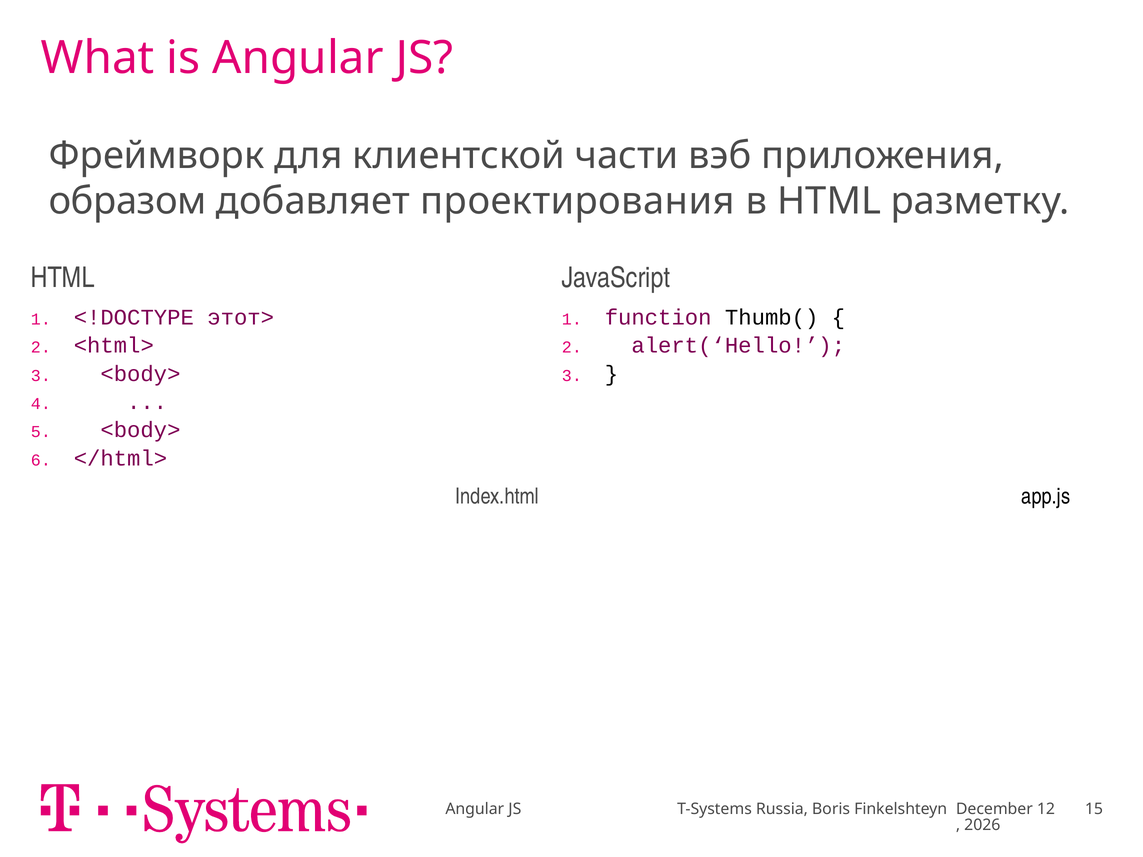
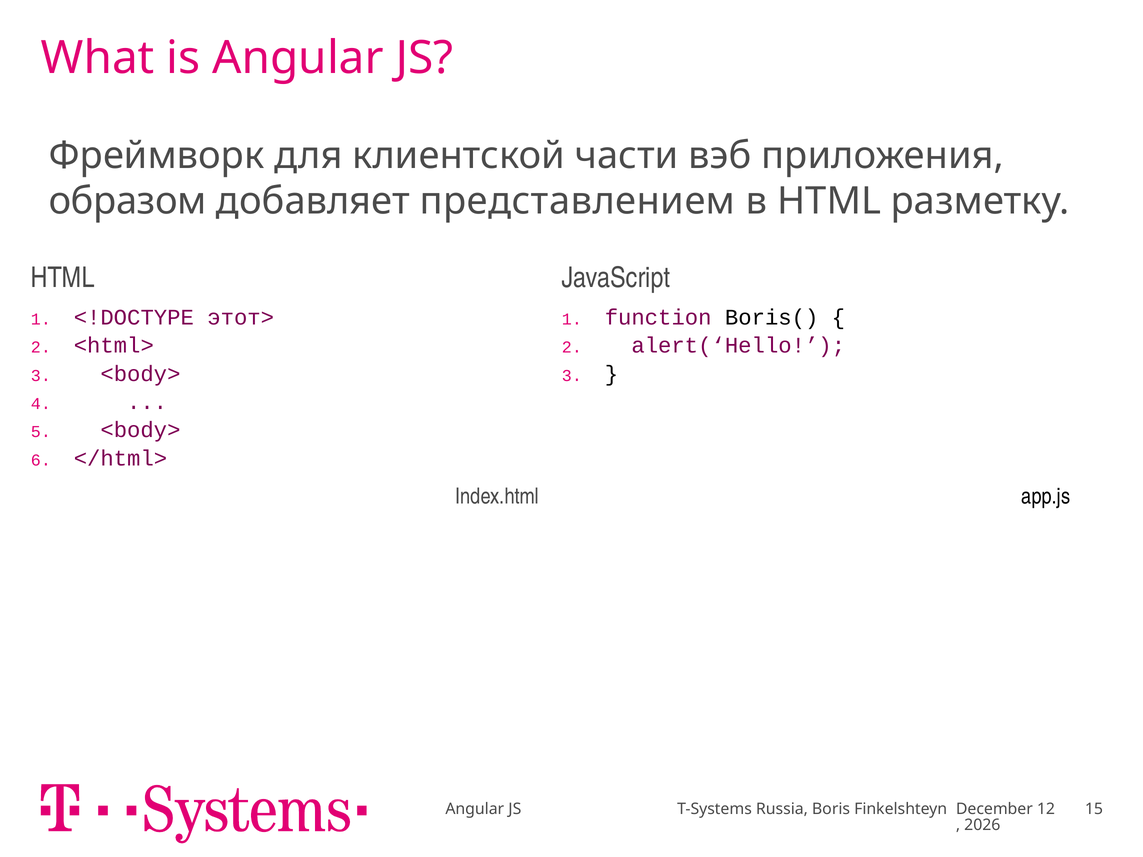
проектирования: проектирования -> представлением
Thumb(: Thumb( -> Boris(
